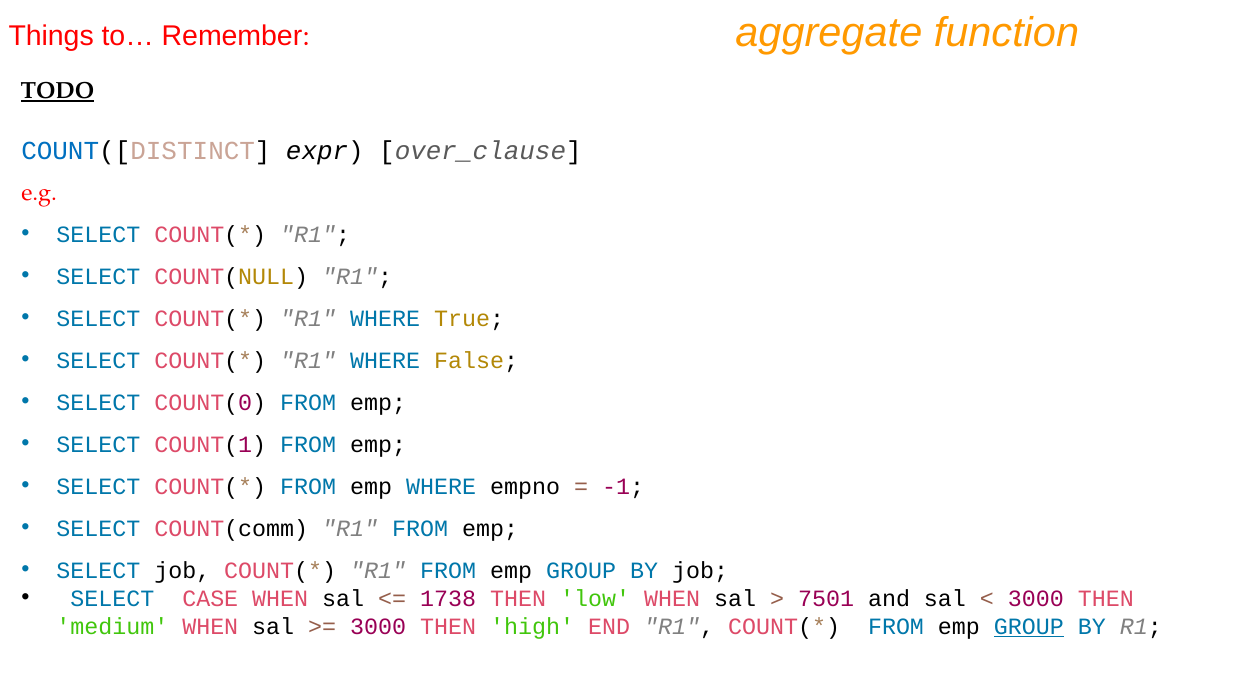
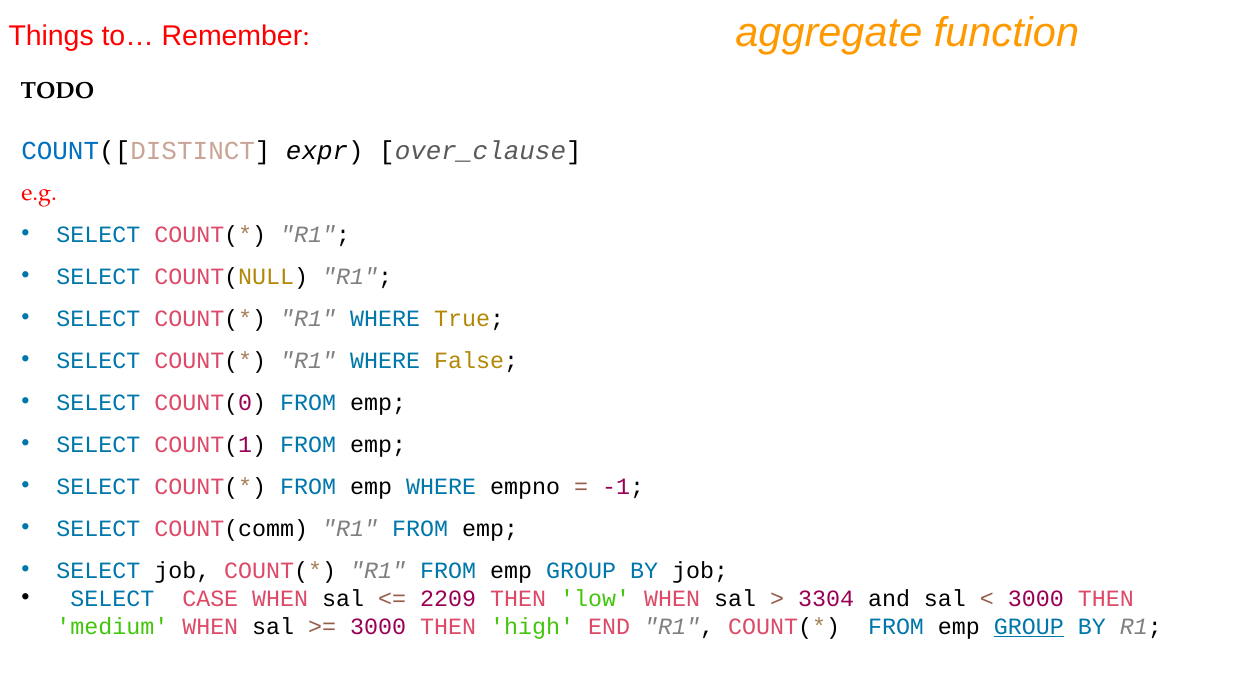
TODO underline: present -> none
1738: 1738 -> 2209
7501: 7501 -> 3304
